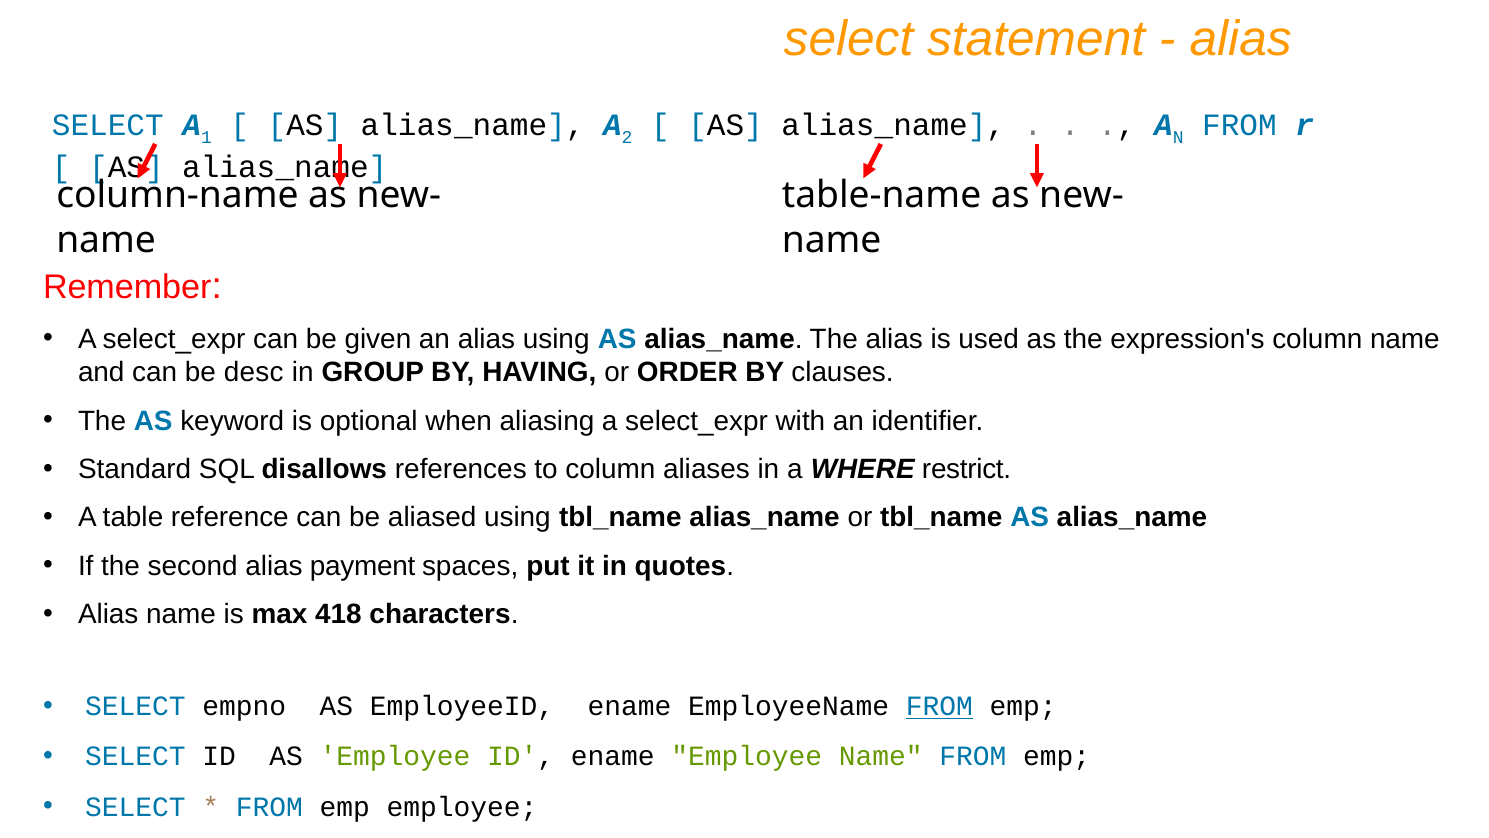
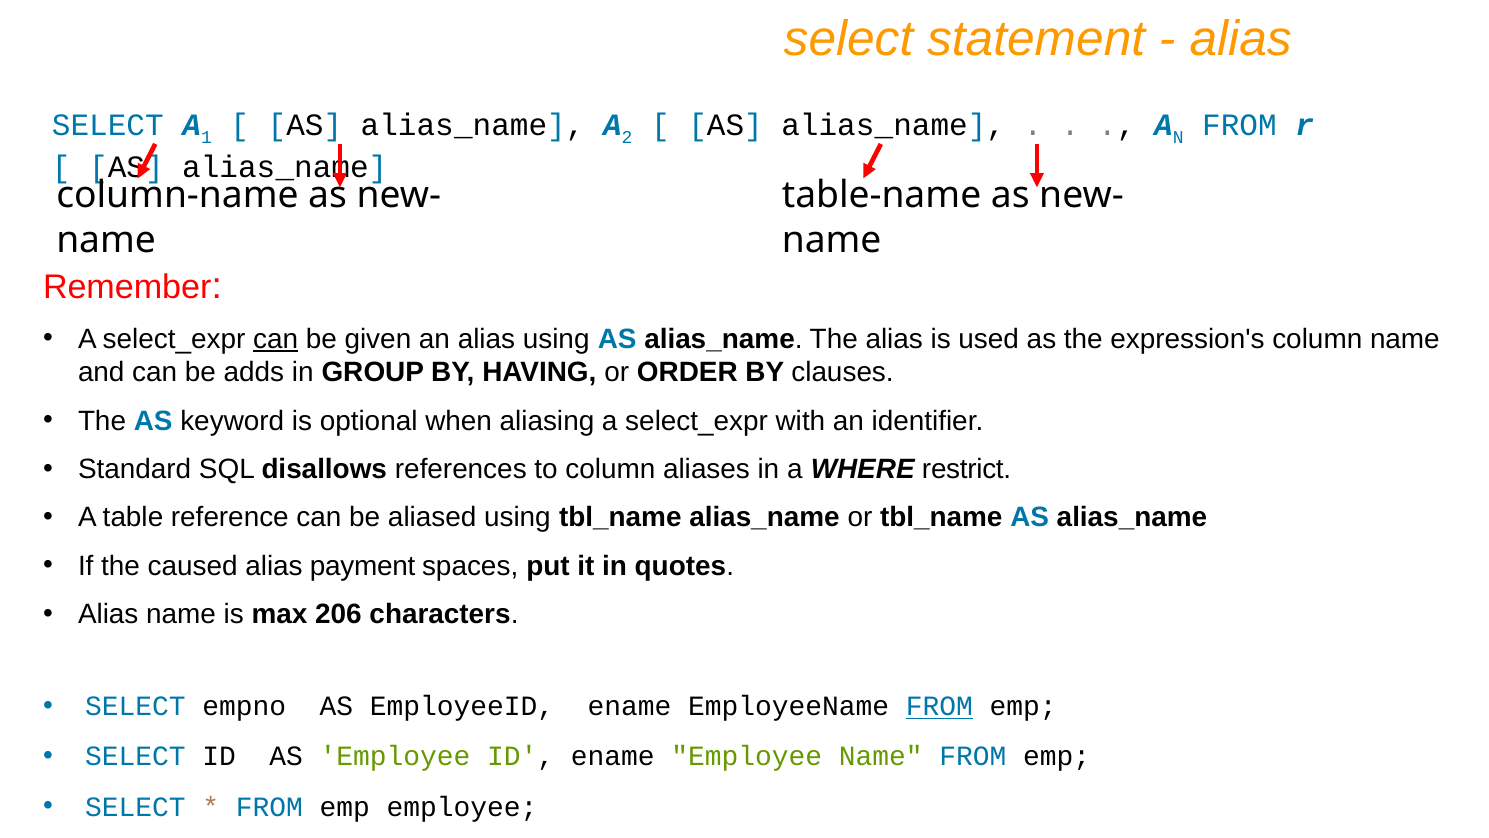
can at (276, 339) underline: none -> present
desc: desc -> adds
second: second -> caused
418: 418 -> 206
